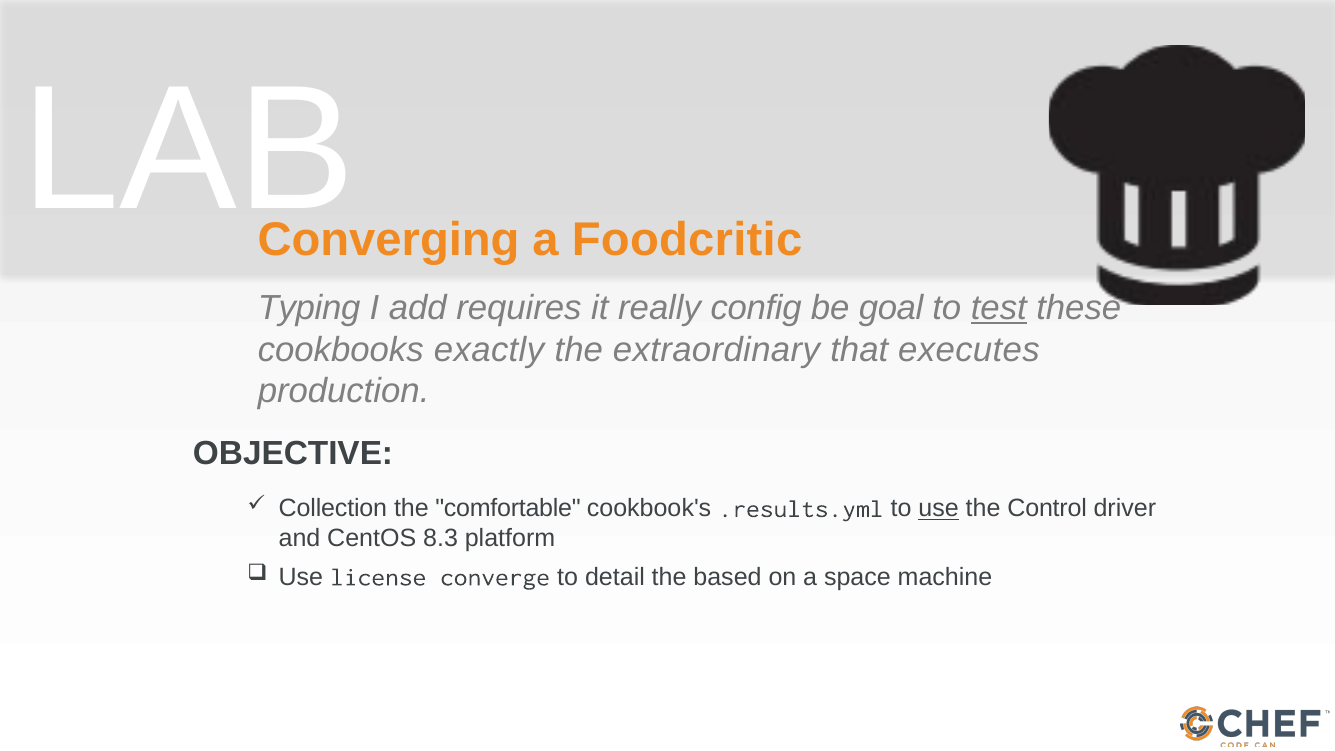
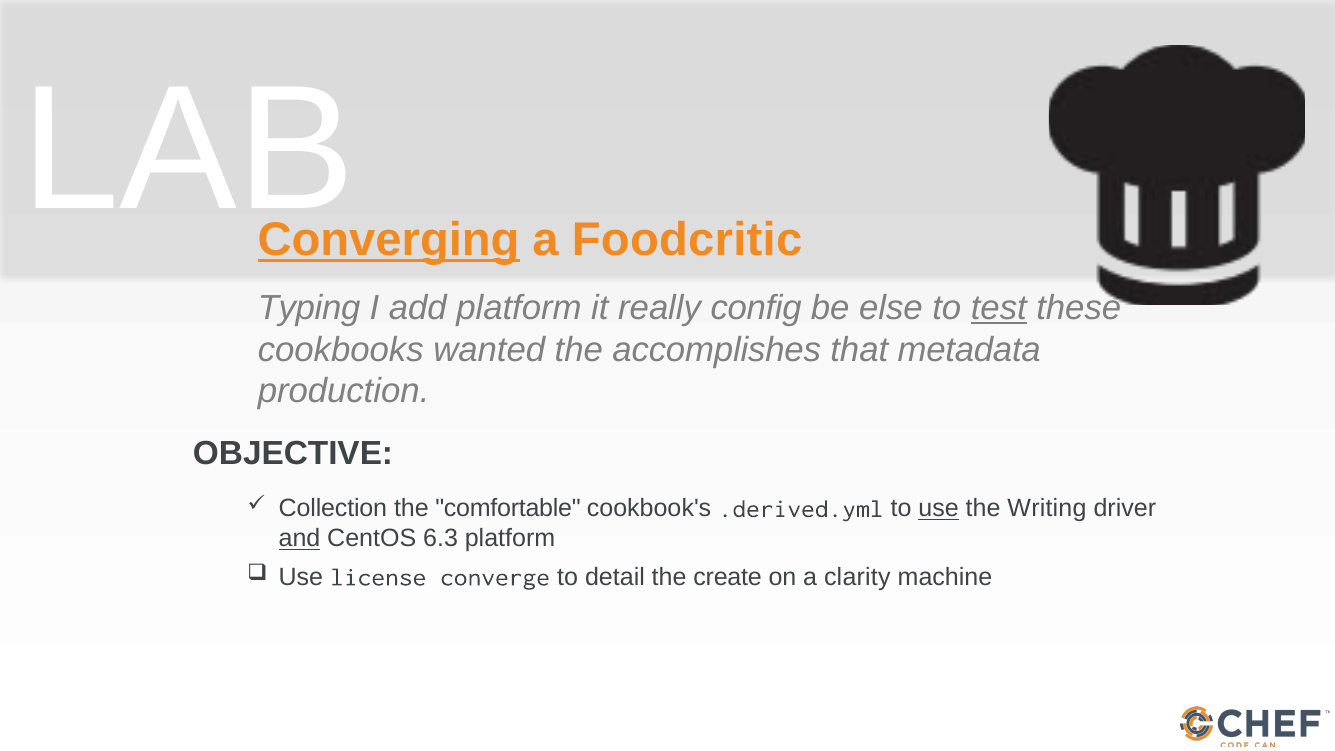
Converging underline: none -> present
add requires: requires -> platform
goal: goal -> else
exactly: exactly -> wanted
extraordinary: extraordinary -> accomplishes
executes: executes -> metadata
.results.yml: .results.yml -> .derived.yml
Control: Control -> Writing
and underline: none -> present
8.3: 8.3 -> 6.3
based: based -> create
space: space -> clarity
